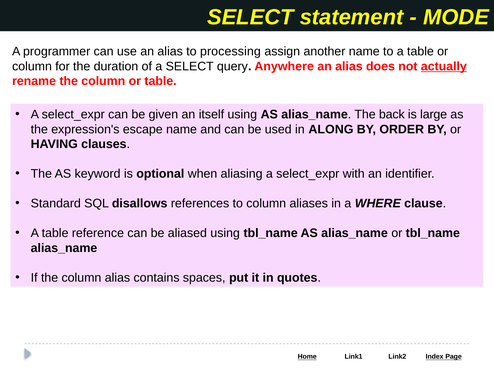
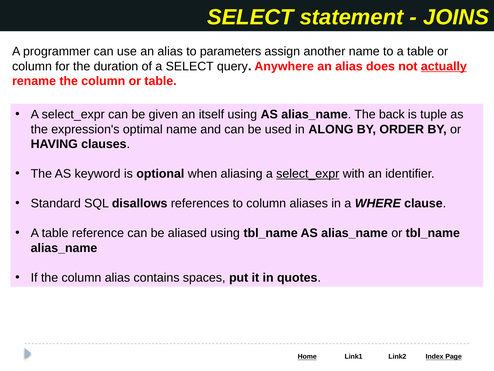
MODE: MODE -> JOINS
processing: processing -> parameters
large: large -> tuple
escape: escape -> optimal
select_expr at (308, 174) underline: none -> present
